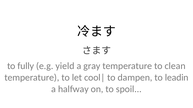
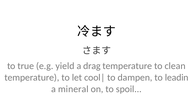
fully: fully -> true
gray: gray -> drag
halfway: halfway -> mineral
